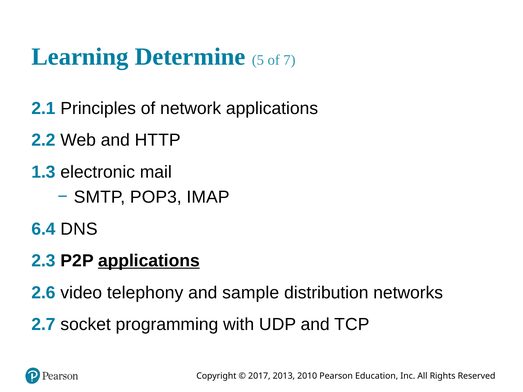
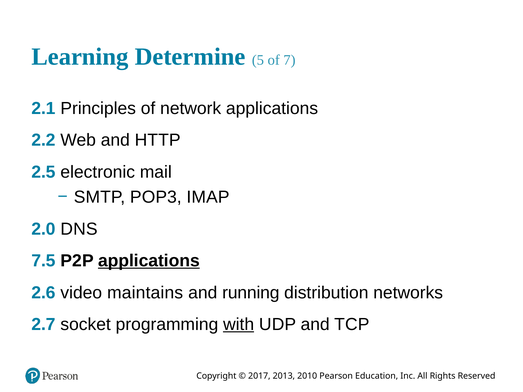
1.3: 1.3 -> 2.5
6.4: 6.4 -> 2.0
2.3: 2.3 -> 7.5
telephony: telephony -> maintains
sample: sample -> running
with underline: none -> present
